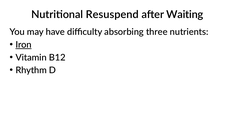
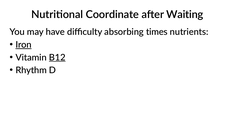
Resuspend: Resuspend -> Coordinate
three: three -> times
B12 underline: none -> present
